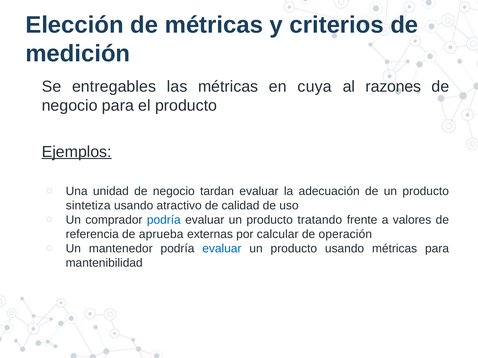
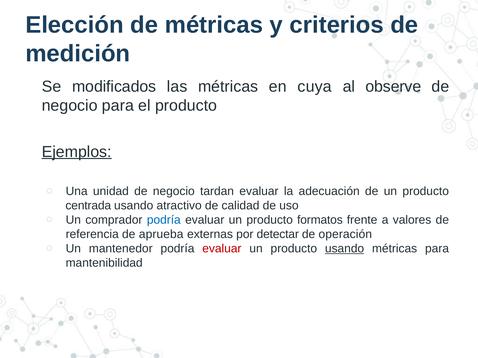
entregables: entregables -> modificados
razones: razones -> observe
sintetiza: sintetiza -> centrada
tratando: tratando -> formatos
calcular: calcular -> detectar
evaluar at (222, 249) colour: blue -> red
usando at (345, 249) underline: none -> present
